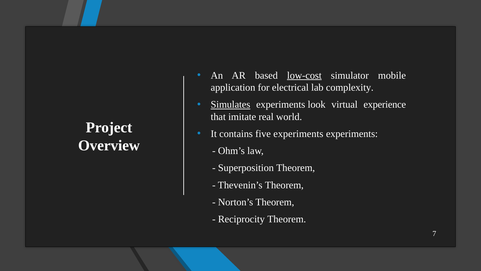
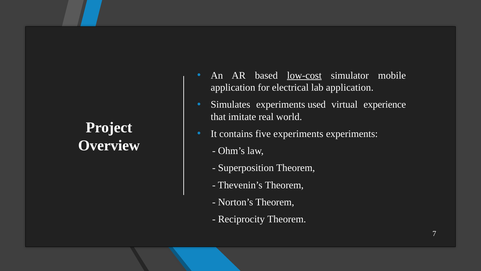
lab complexity: complexity -> application
Simulates underline: present -> none
look: look -> used
